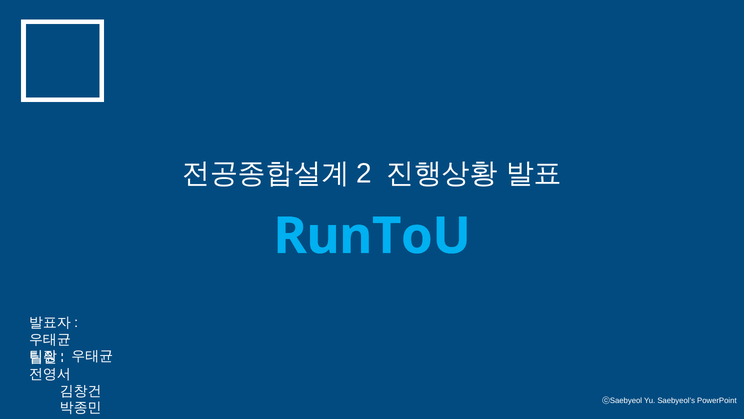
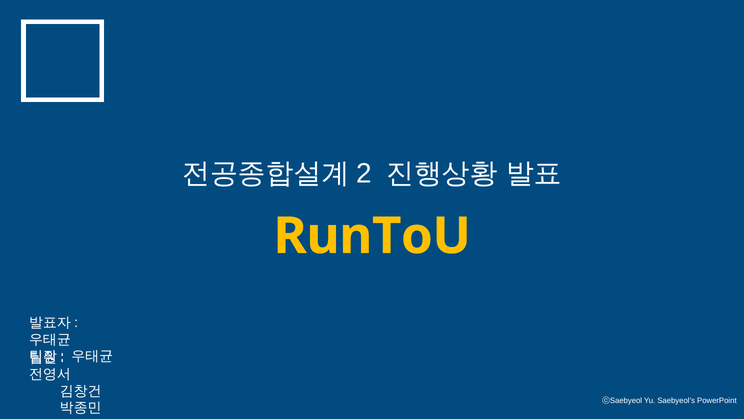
RunToU colour: light blue -> yellow
